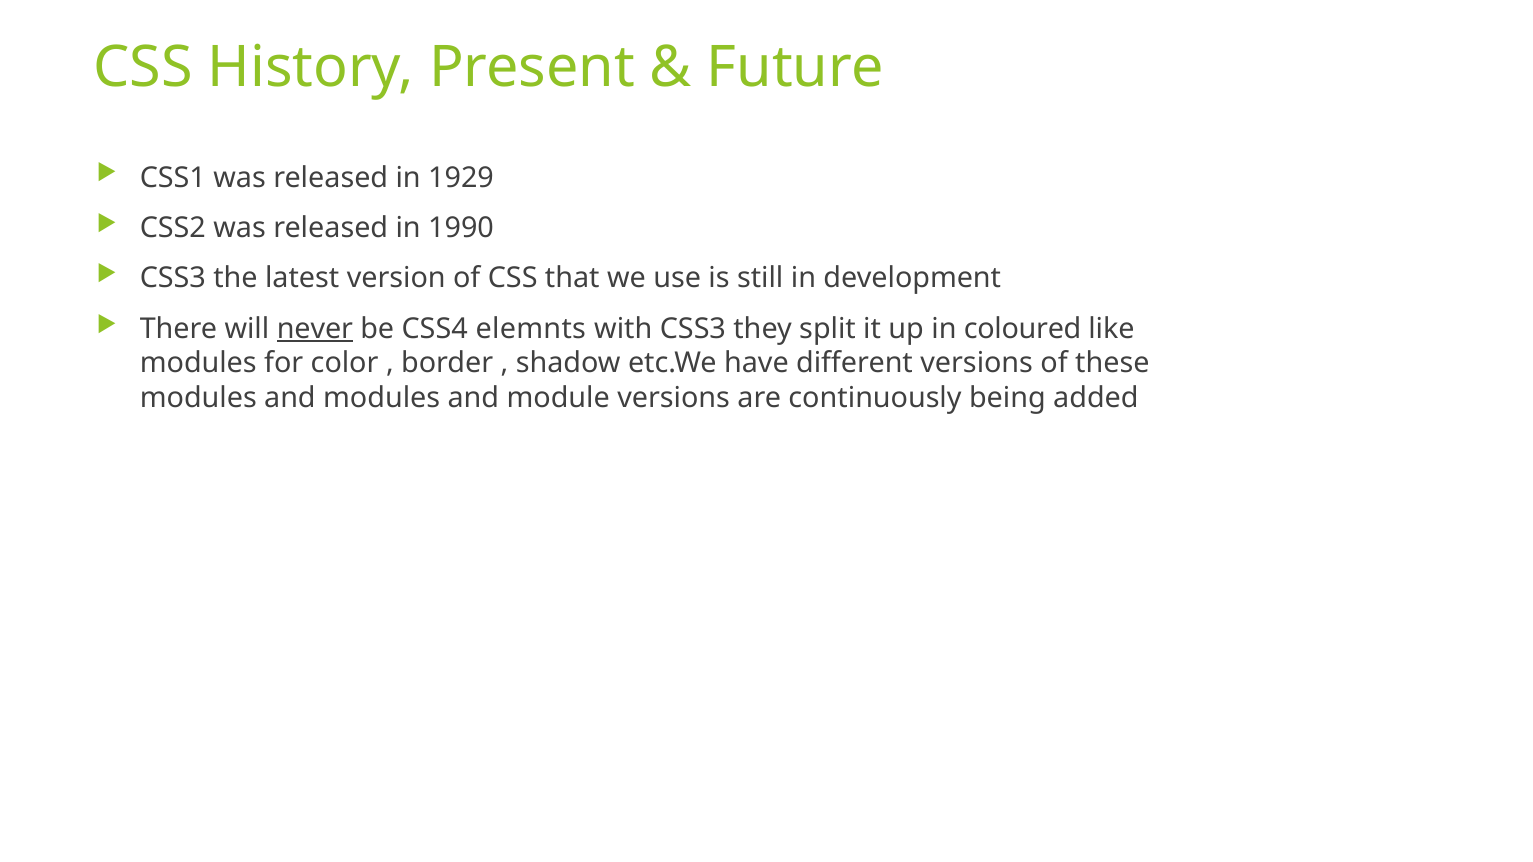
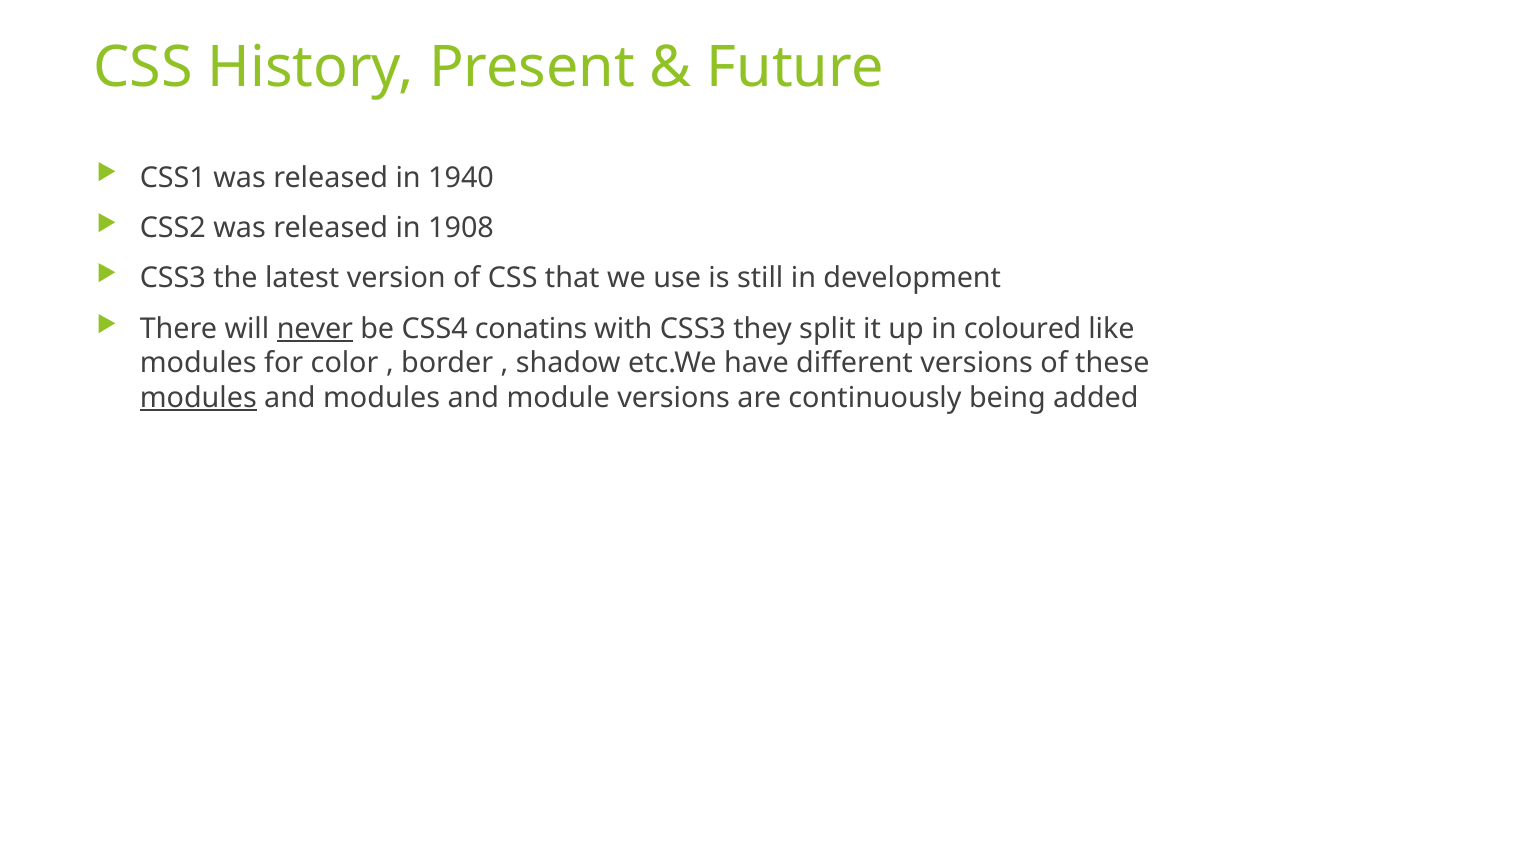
1929: 1929 -> 1940
1990: 1990 -> 1908
elemnts: elemnts -> conatins
modules at (198, 398) underline: none -> present
